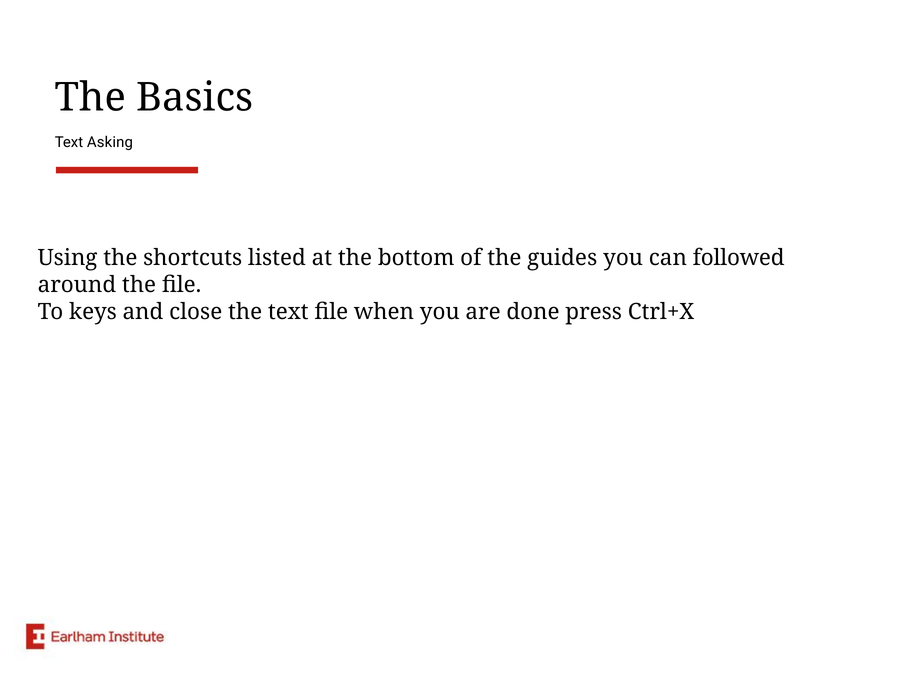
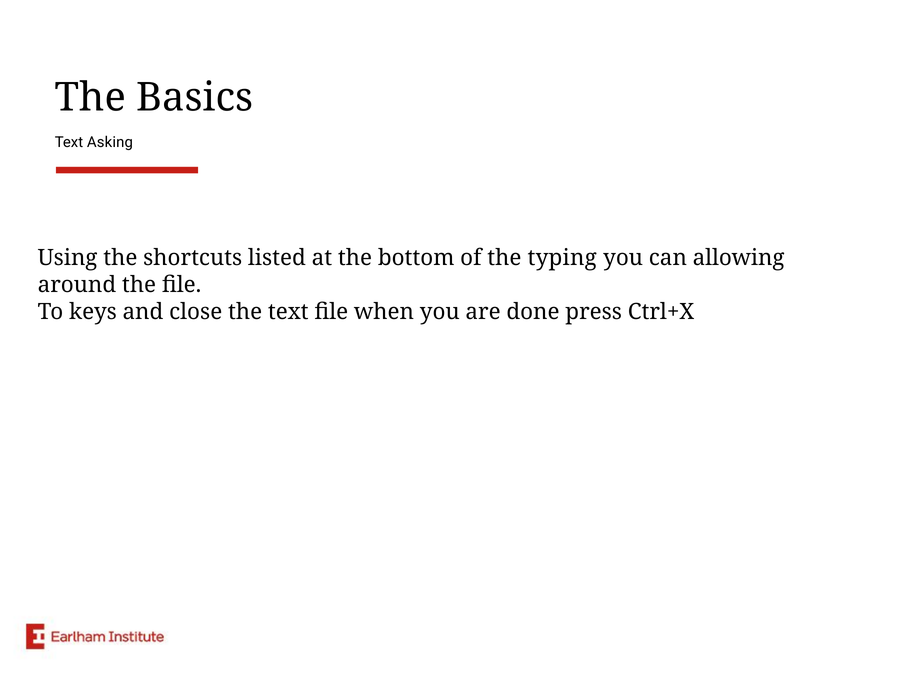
guides: guides -> typing
followed: followed -> allowing
